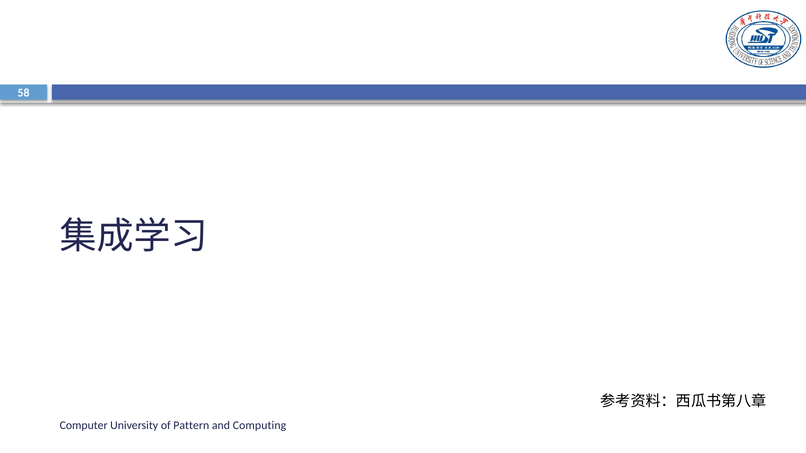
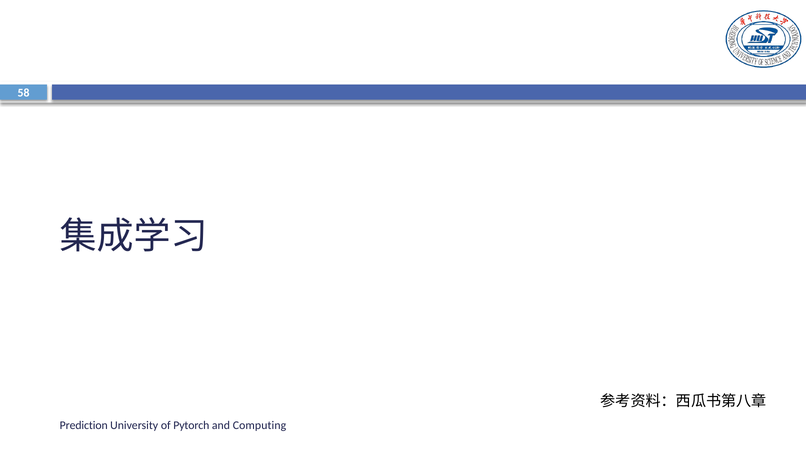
Computer: Computer -> Prediction
Pattern: Pattern -> Pytorch
